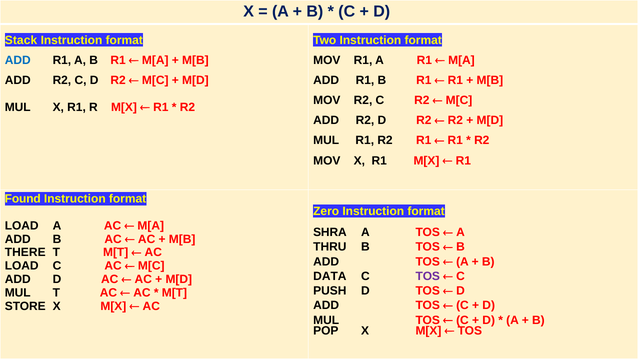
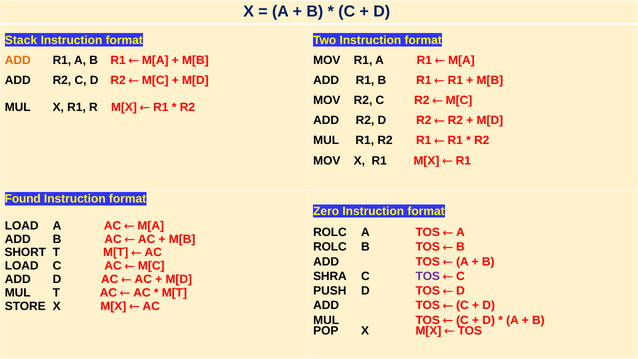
ADD at (18, 60) colour: blue -> orange
SHRA at (330, 232): SHRA -> ROLC
THRU at (330, 247): THRU -> ROLC
THERE: THERE -> SHORT
DATA: DATA -> SHRA
